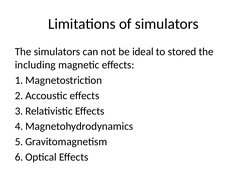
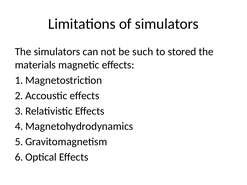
ideal: ideal -> such
including: including -> materials
